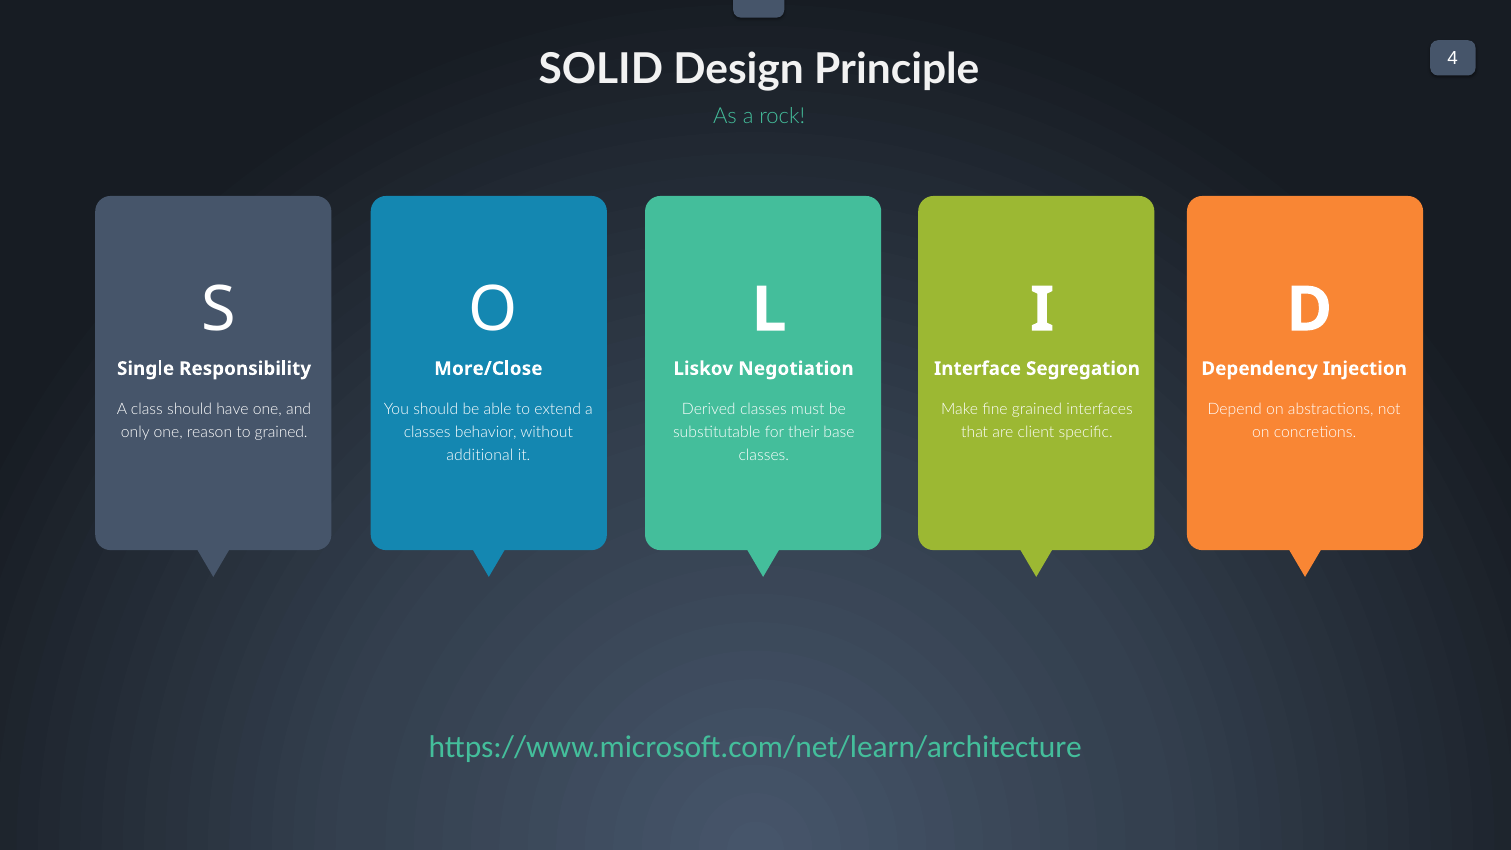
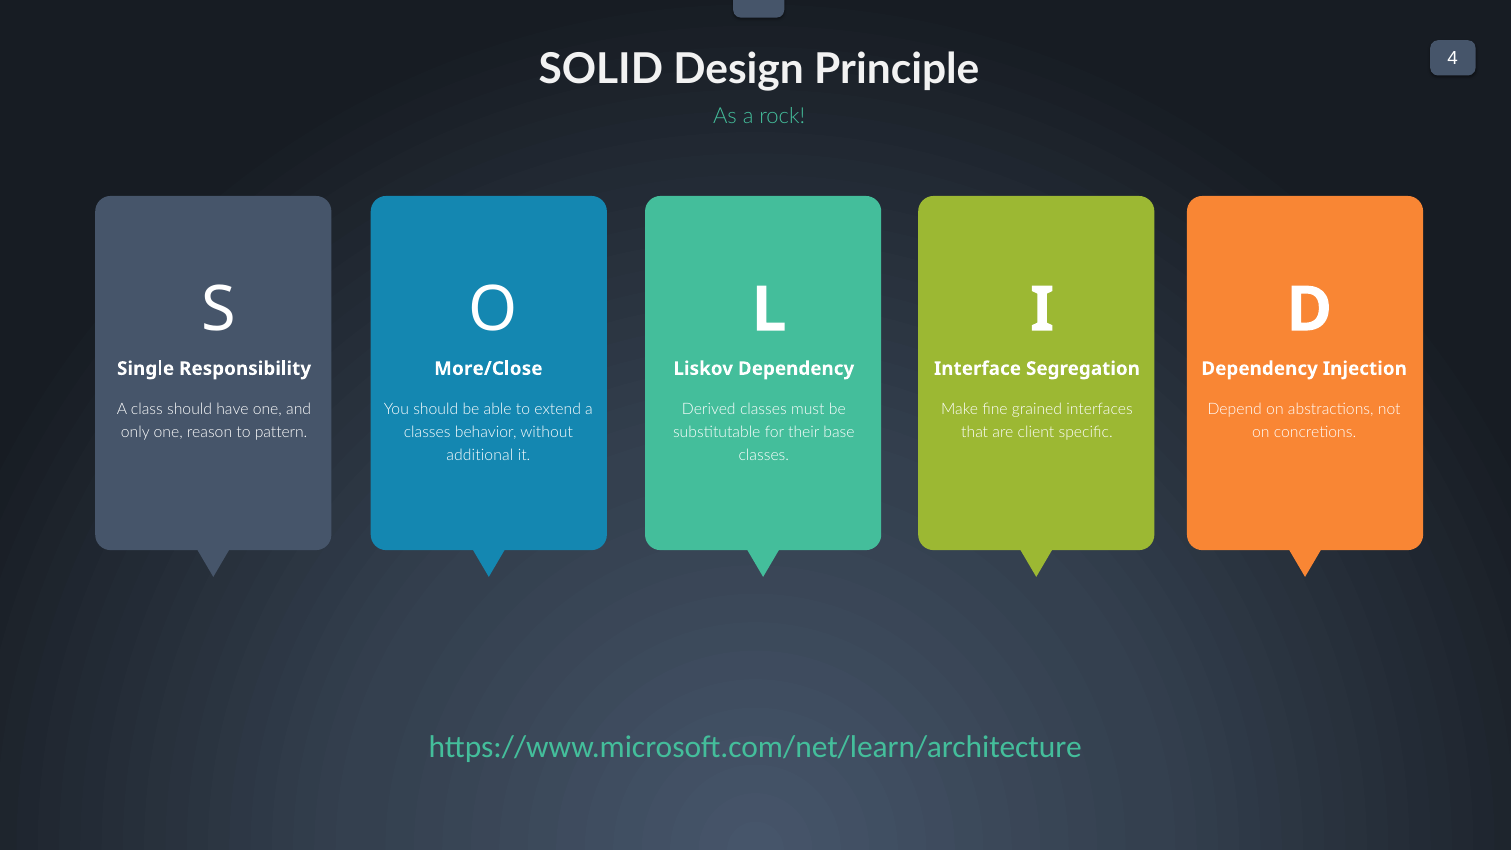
Liskov Negotiation: Negotiation -> Dependency
to grained: grained -> pattern
